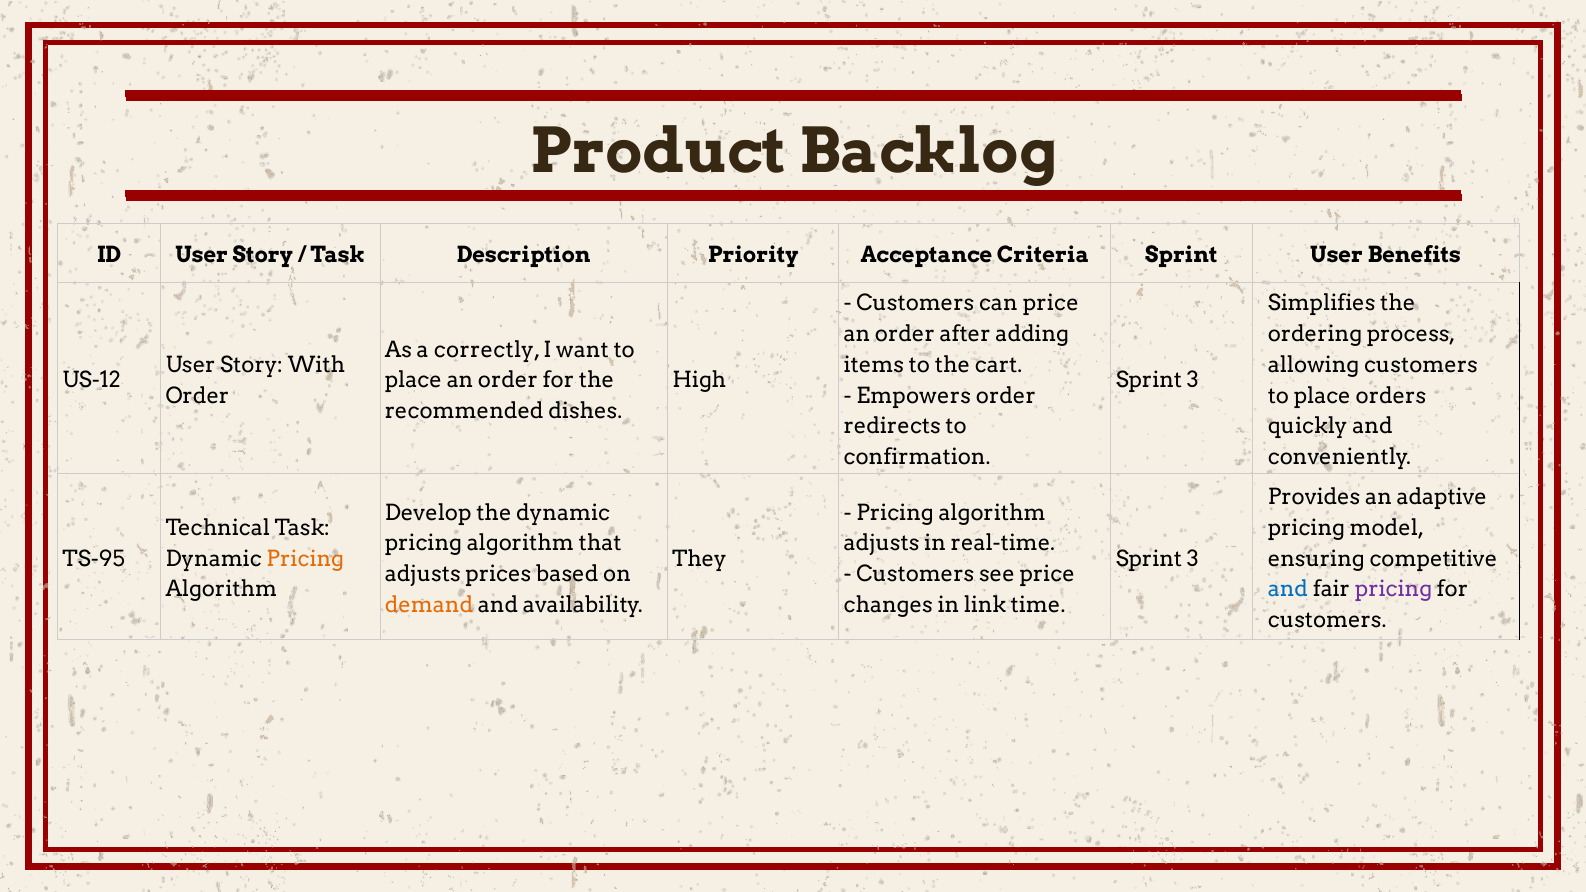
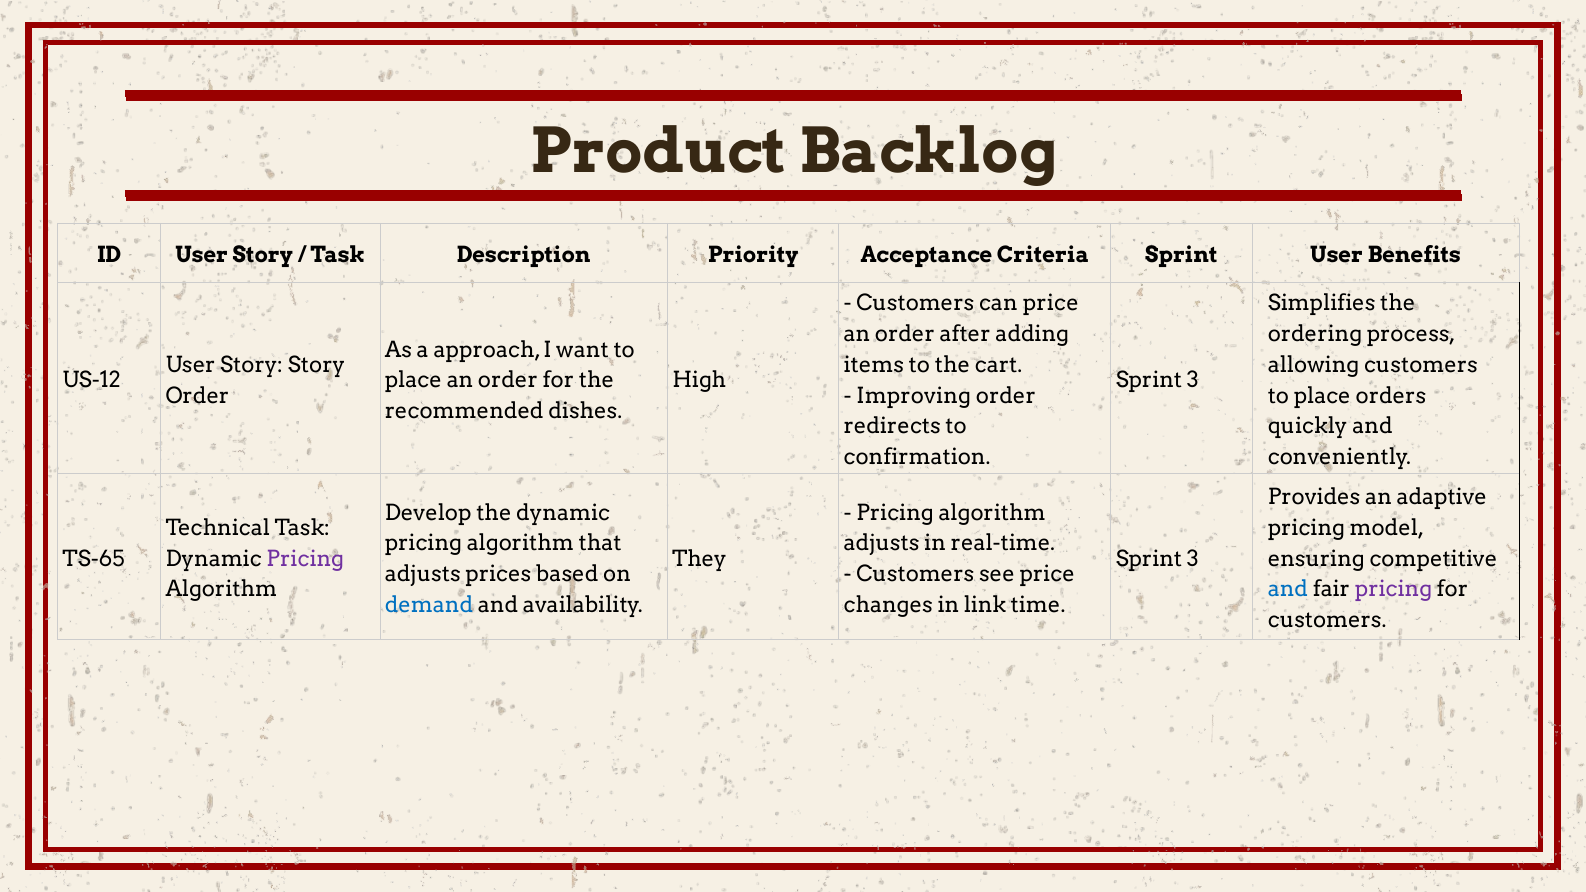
correctly: correctly -> approach
Story With: With -> Story
Empowers: Empowers -> Improving
TS-95: TS-95 -> TS-65
Pricing at (305, 559) colour: orange -> purple
demand colour: orange -> blue
